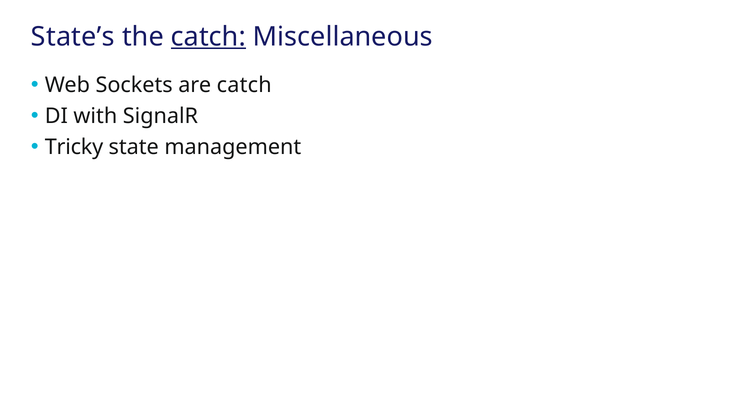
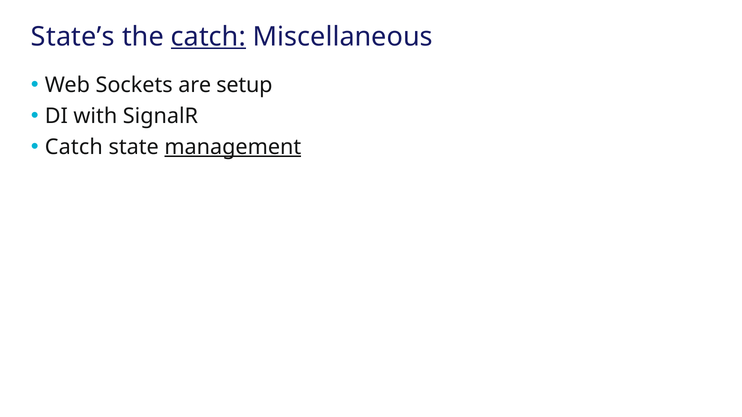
are catch: catch -> setup
Tricky at (74, 147): Tricky -> Catch
management underline: none -> present
